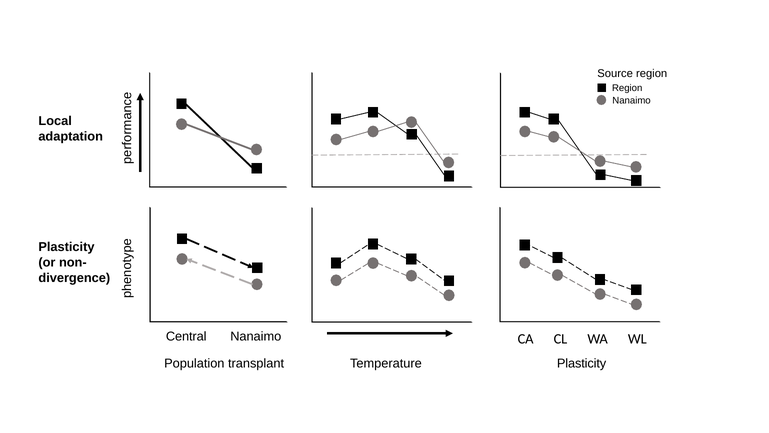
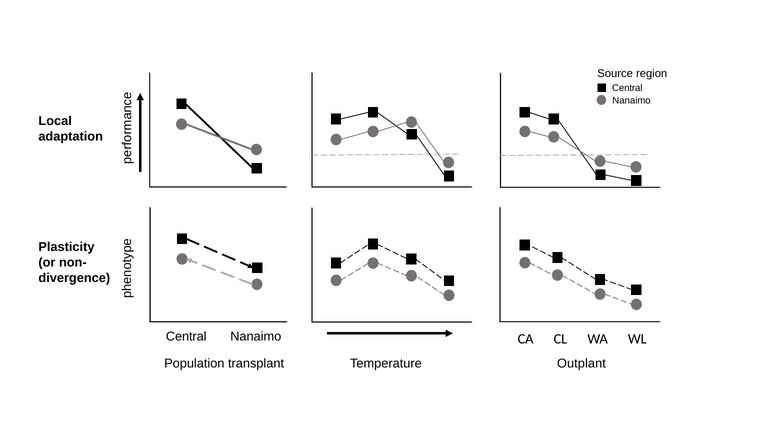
Region at (627, 88): Region -> Central
Plasticity at (582, 363): Plasticity -> Outplant
